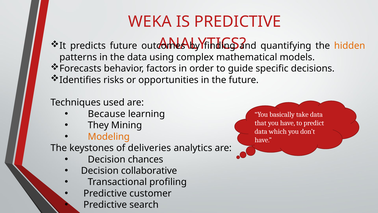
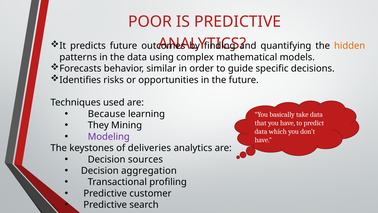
WEKA: WEKA -> POOR
factors: factors -> similar
Modeling colour: orange -> purple
chances: chances -> sources
collaborative: collaborative -> aggregation
